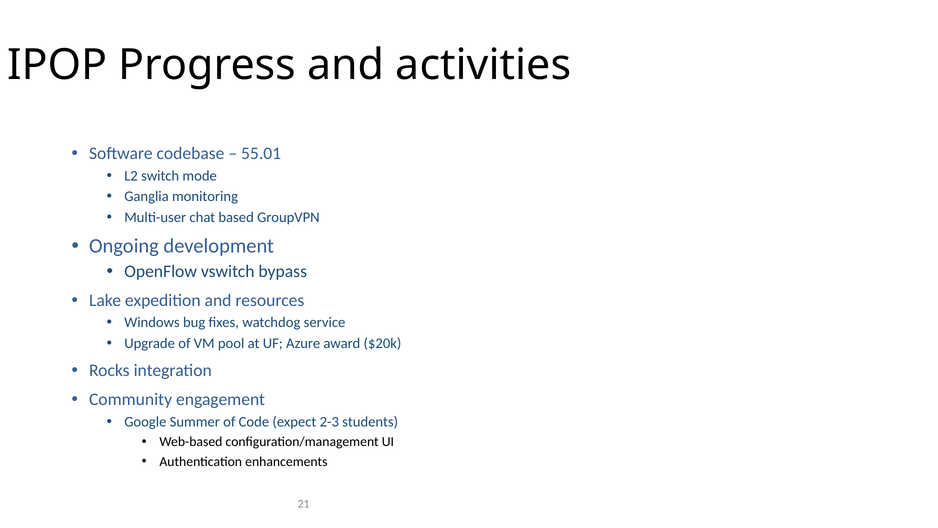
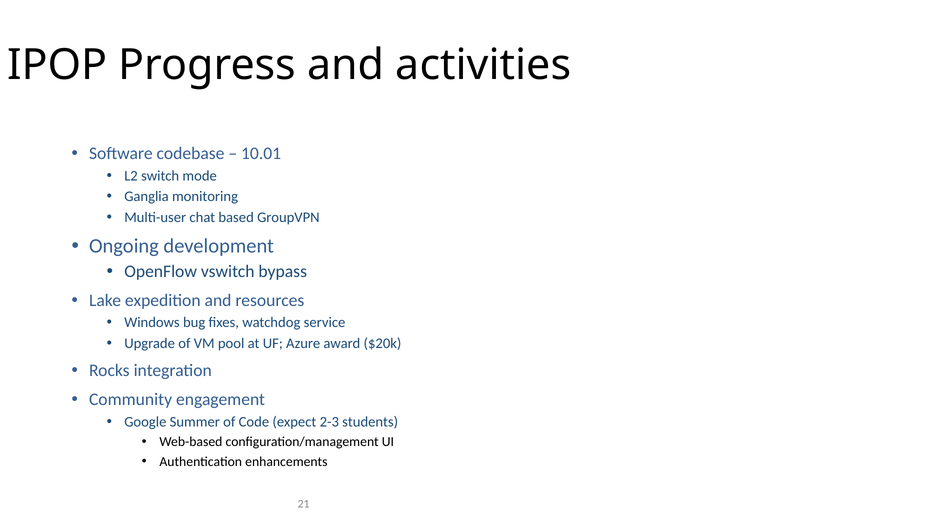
55.01: 55.01 -> 10.01
